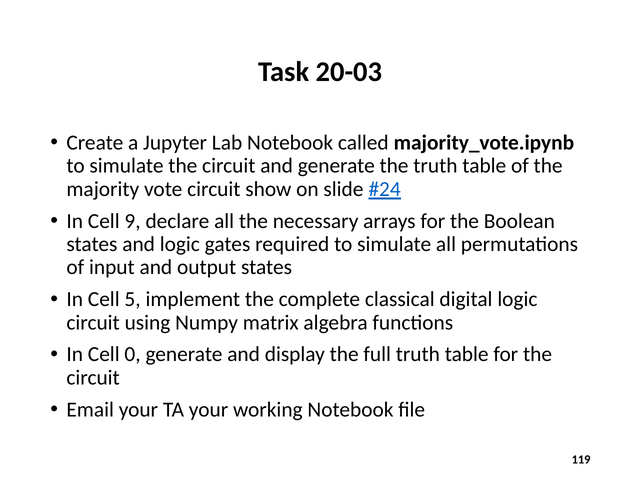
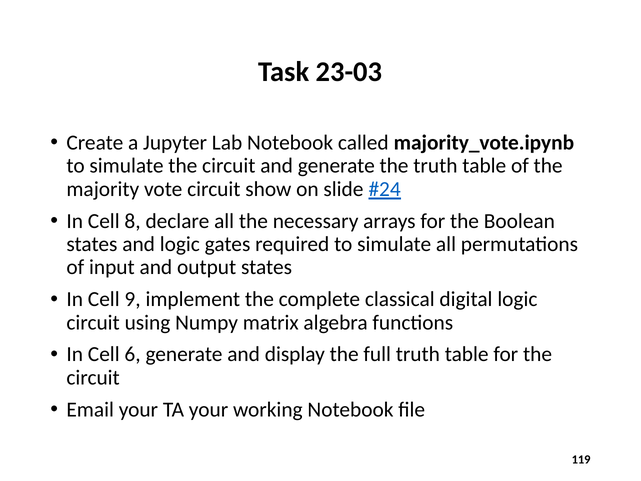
20-03: 20-03 -> 23-03
9: 9 -> 8
5: 5 -> 9
0: 0 -> 6
